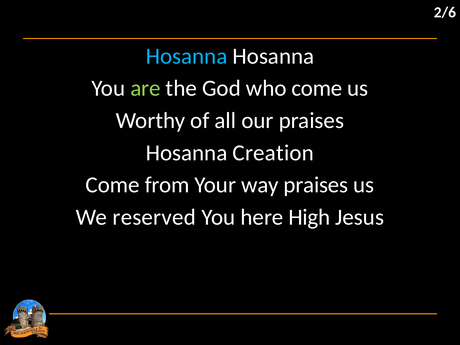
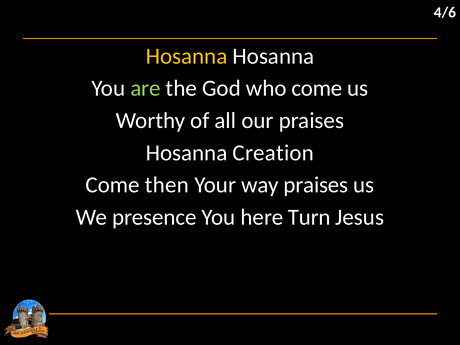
2/6: 2/6 -> 4/6
Hosanna at (187, 56) colour: light blue -> yellow
from: from -> then
reserved: reserved -> presence
High: High -> Turn
